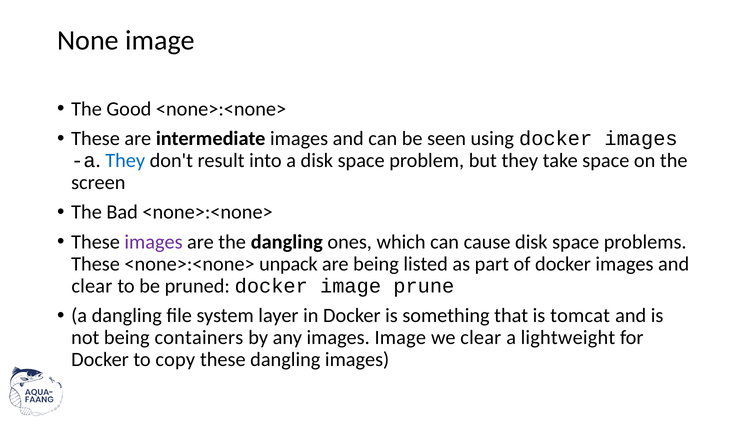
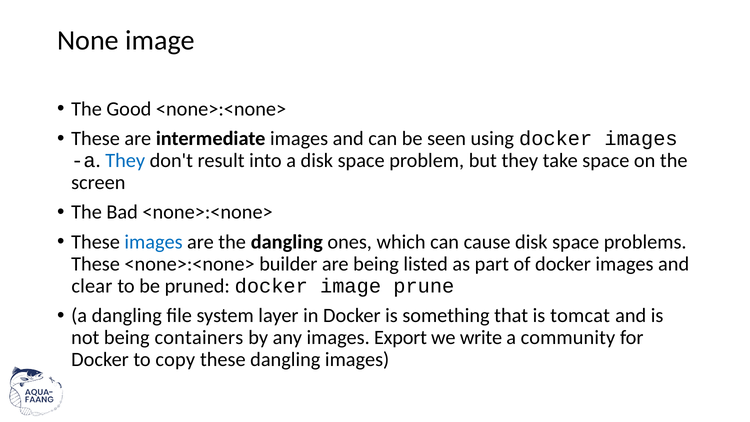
images at (154, 242) colour: purple -> blue
unpack: unpack -> builder
images Image: Image -> Export
we clear: clear -> write
lightweight: lightweight -> community
